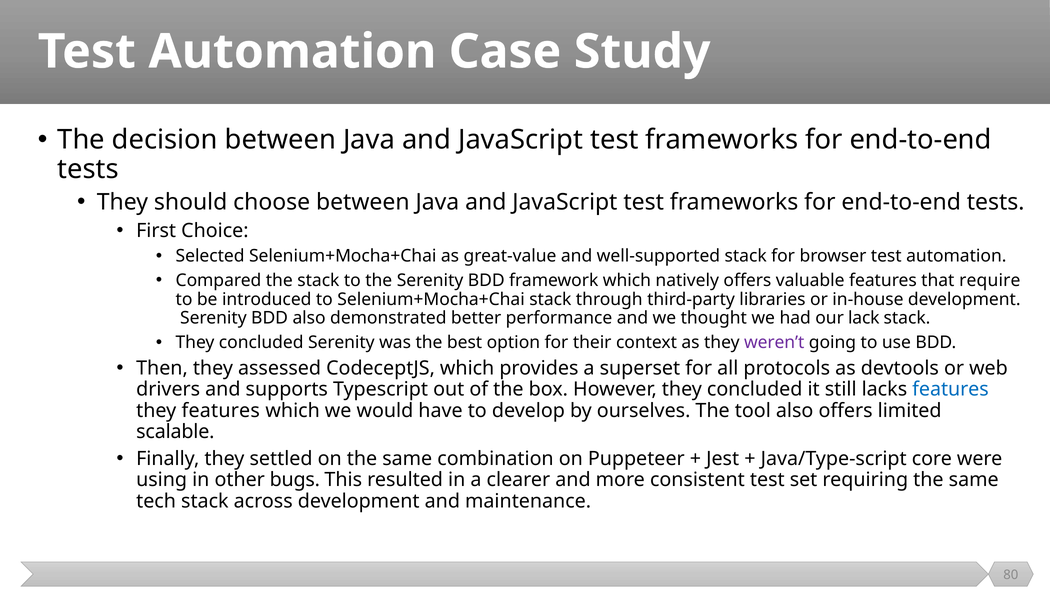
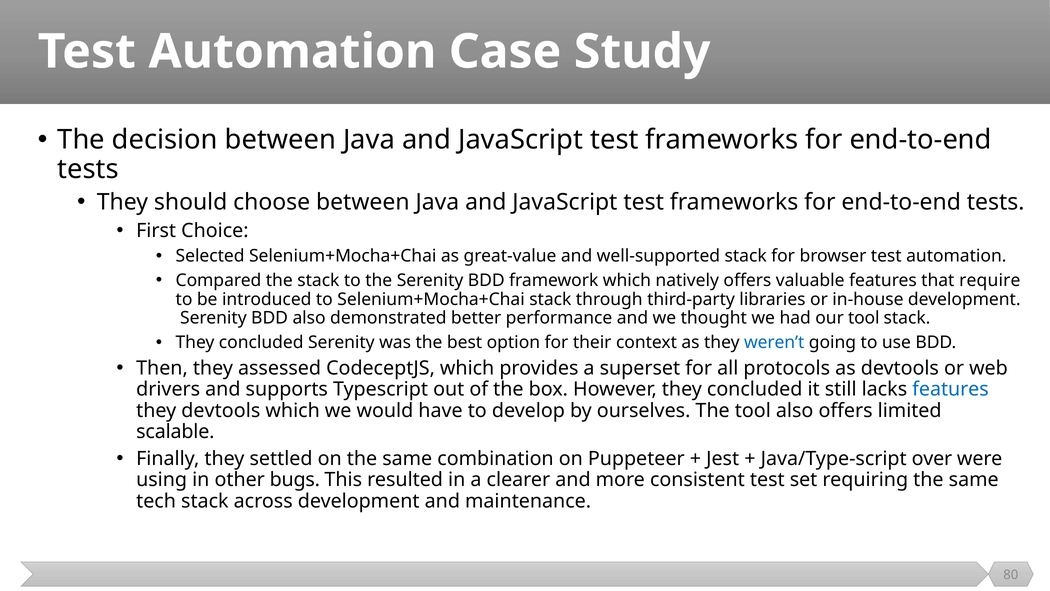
our lack: lack -> tool
weren’t colour: purple -> blue
they features: features -> devtools
core: core -> over
